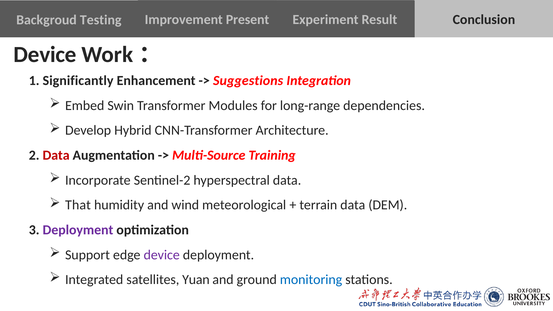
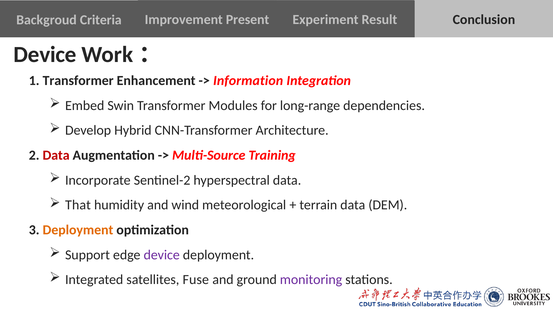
Testing: Testing -> Criteria
Significantly at (78, 81): Significantly -> Transformer
Suggestions: Suggestions -> Information
Deployment at (78, 230) colour: purple -> orange
Yuan: Yuan -> Fuse
monitoring colour: blue -> purple
